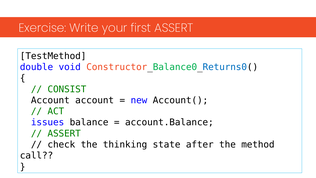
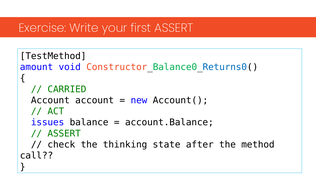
double: double -> amount
CONSIST: CONSIST -> CARRIED
